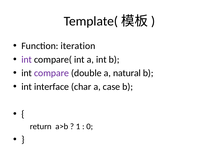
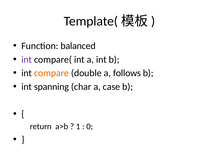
iteration: iteration -> balanced
compare colour: purple -> orange
natural: natural -> follows
interface: interface -> spanning
